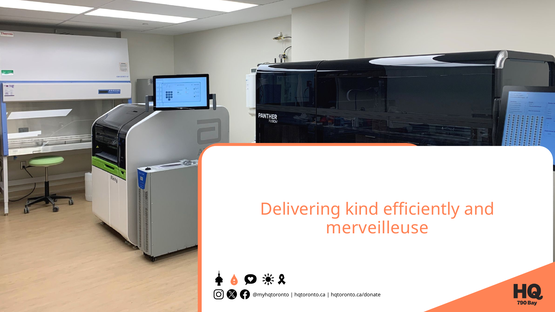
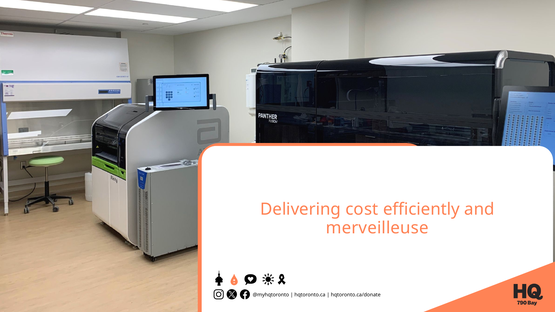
kind: kind -> cost
